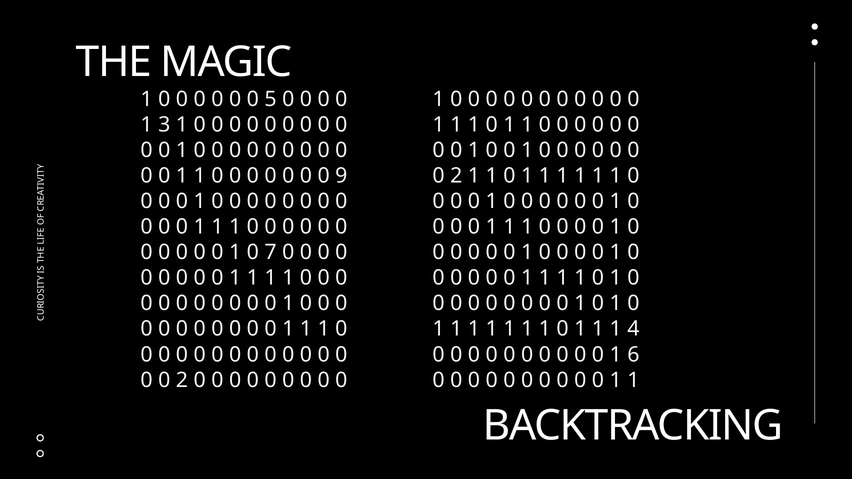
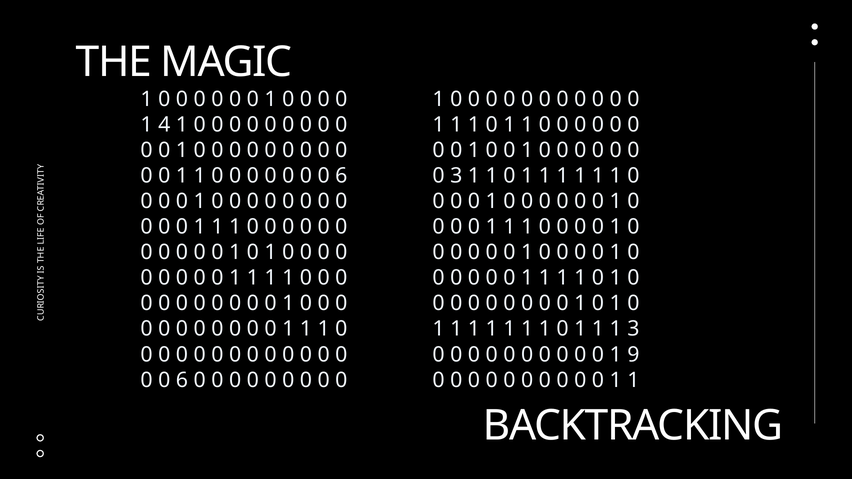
5 at (270, 99): 5 -> 1
3: 3 -> 4
9 at (341, 176): 9 -> 6
2 at (456, 176): 2 -> 3
7 at (270, 252): 7 -> 1
1 4: 4 -> 3
6: 6 -> 9
2 at (182, 380): 2 -> 6
